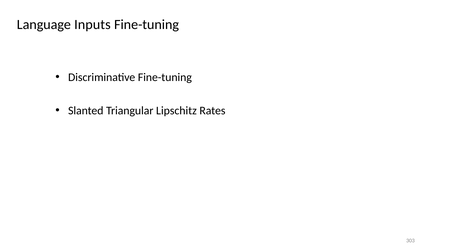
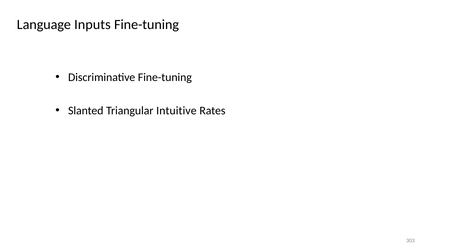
Lipschitz: Lipschitz -> Intuitive
